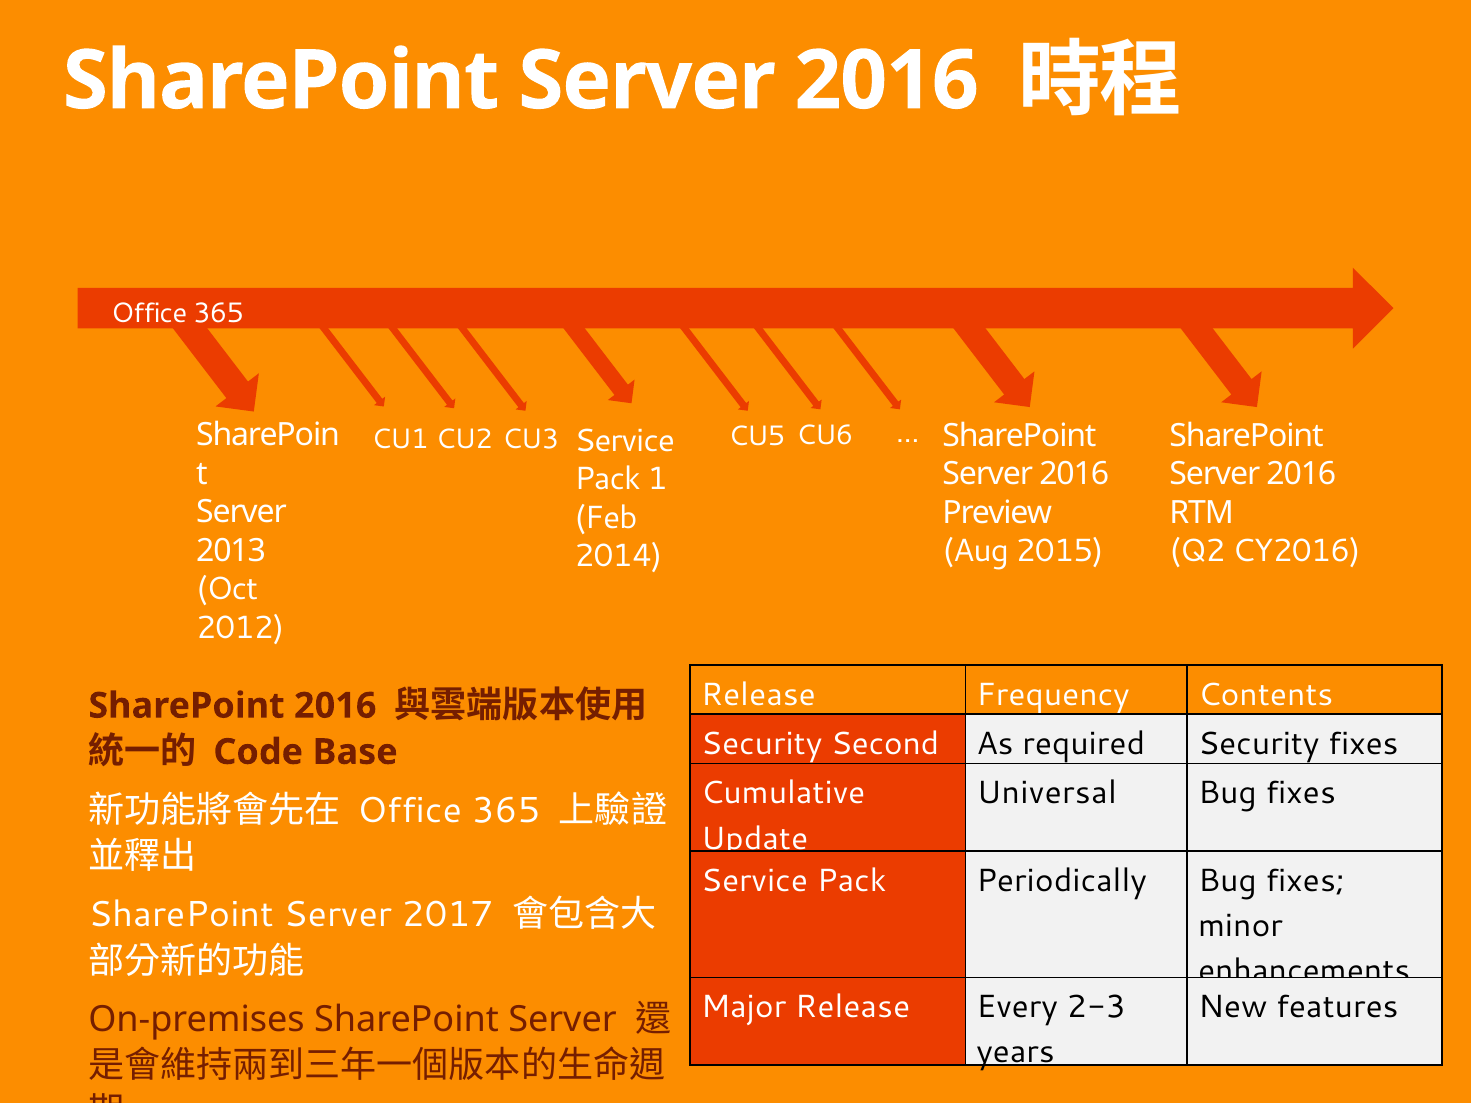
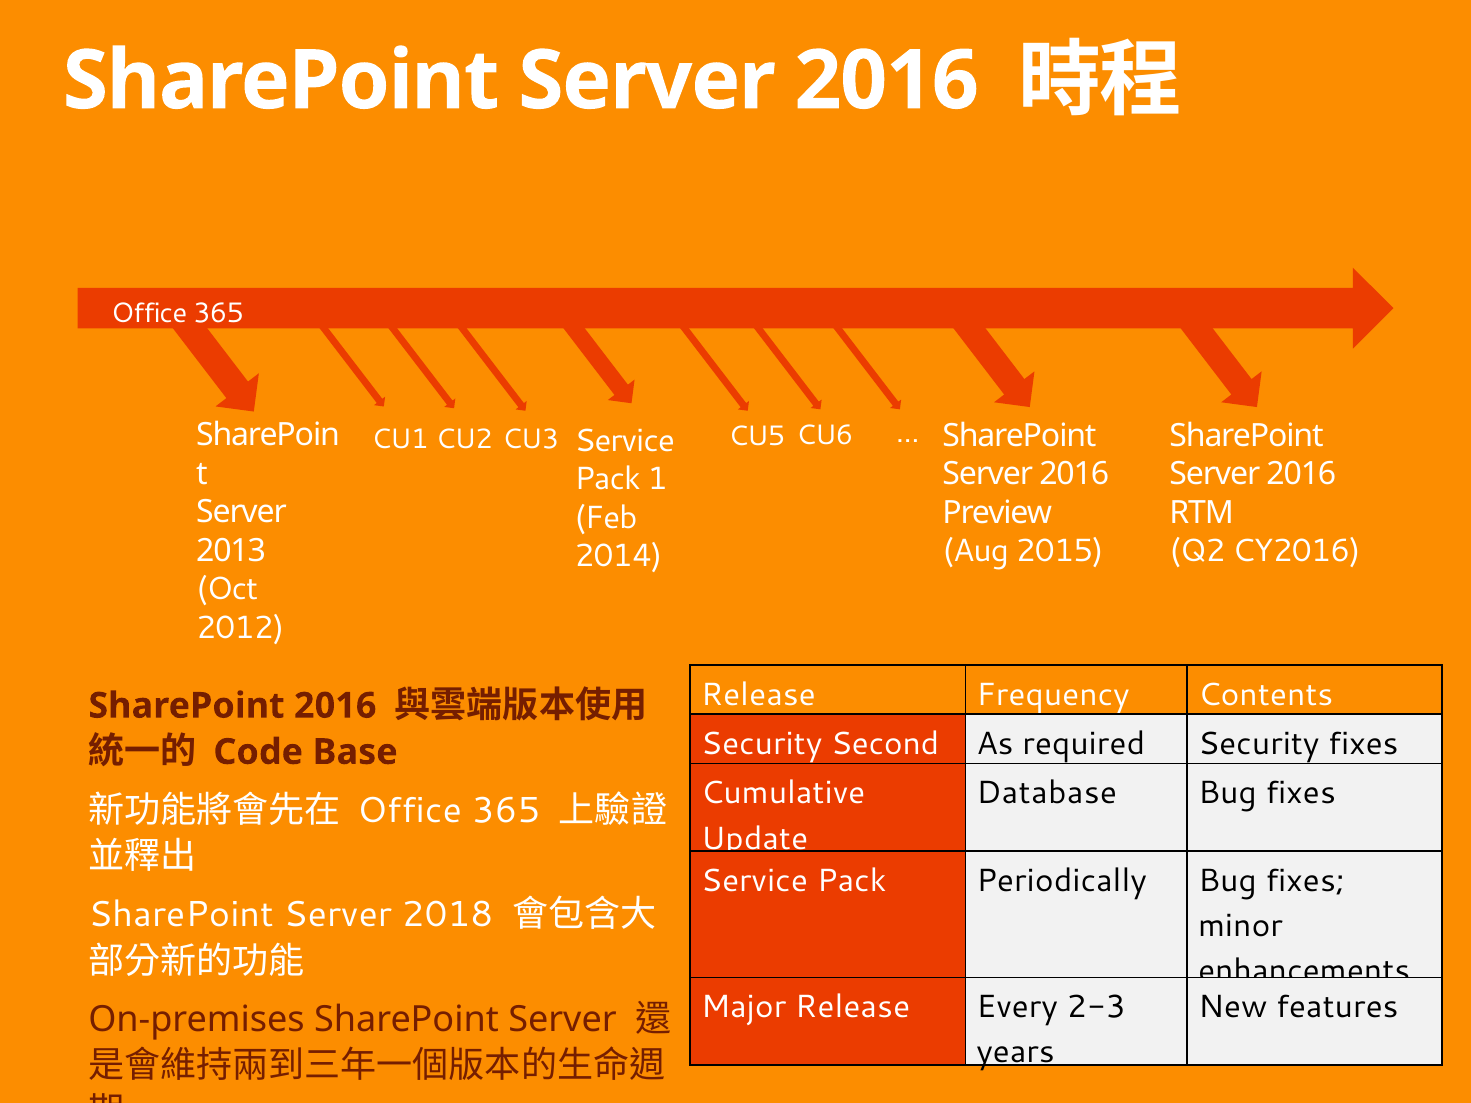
Universal: Universal -> Database
2017: 2017 -> 2018
